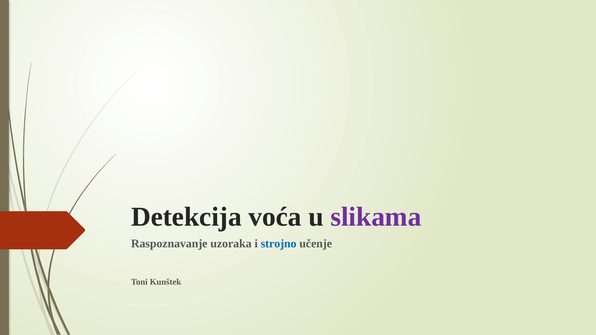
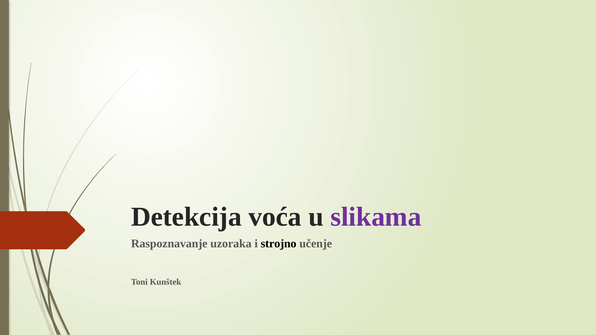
strojno colour: blue -> black
